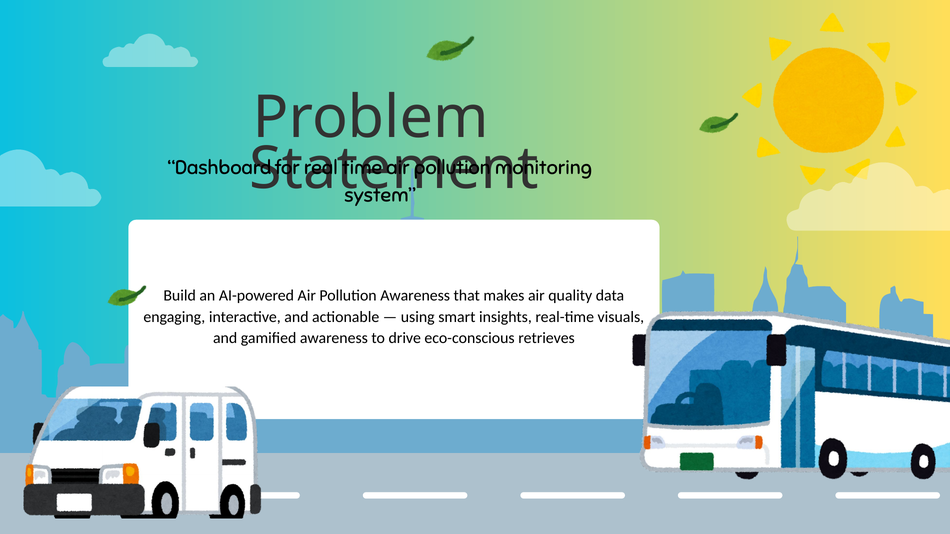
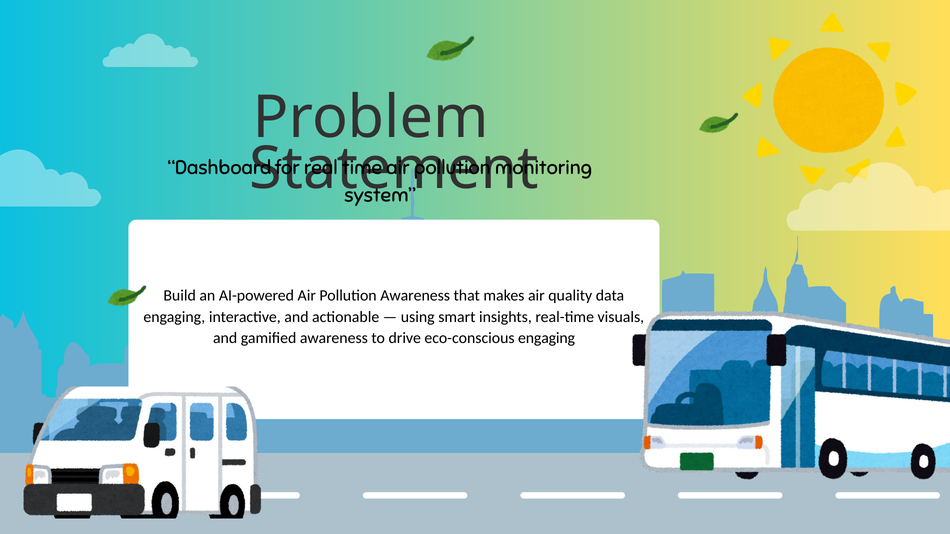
eco-conscious retrieves: retrieves -> engaging
